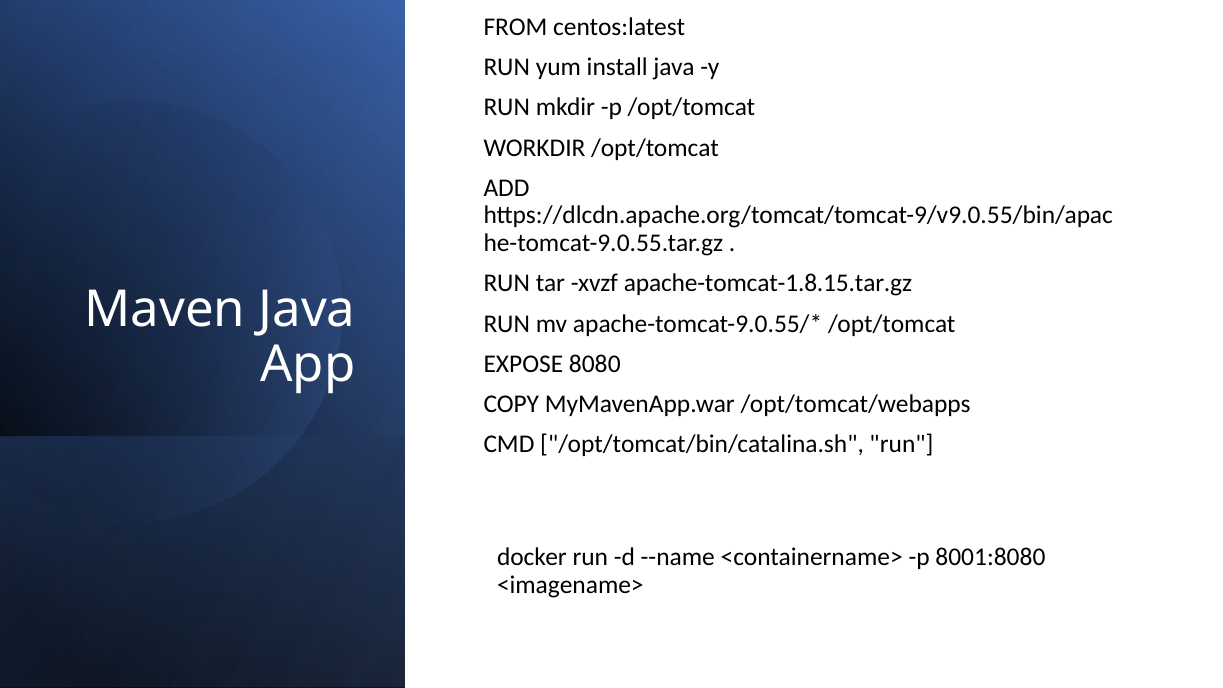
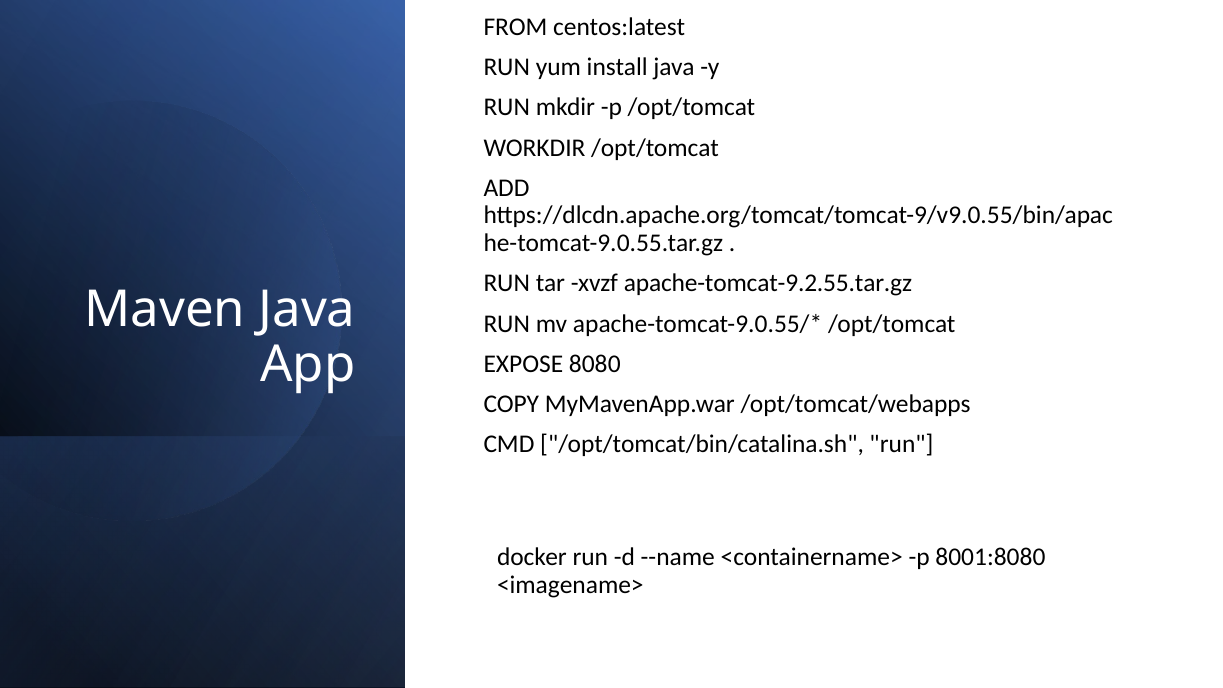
apache-tomcat-1.8.15.tar.gz: apache-tomcat-1.8.15.tar.gz -> apache-tomcat-9.2.55.tar.gz
